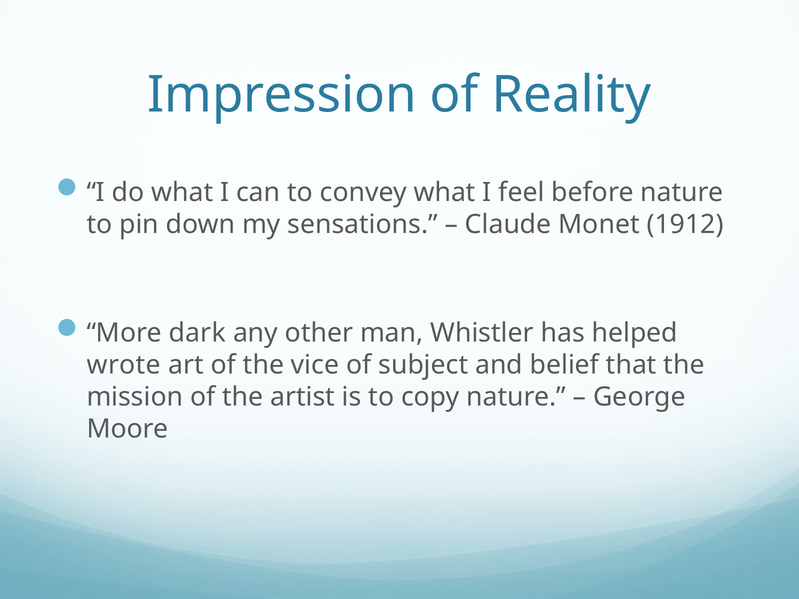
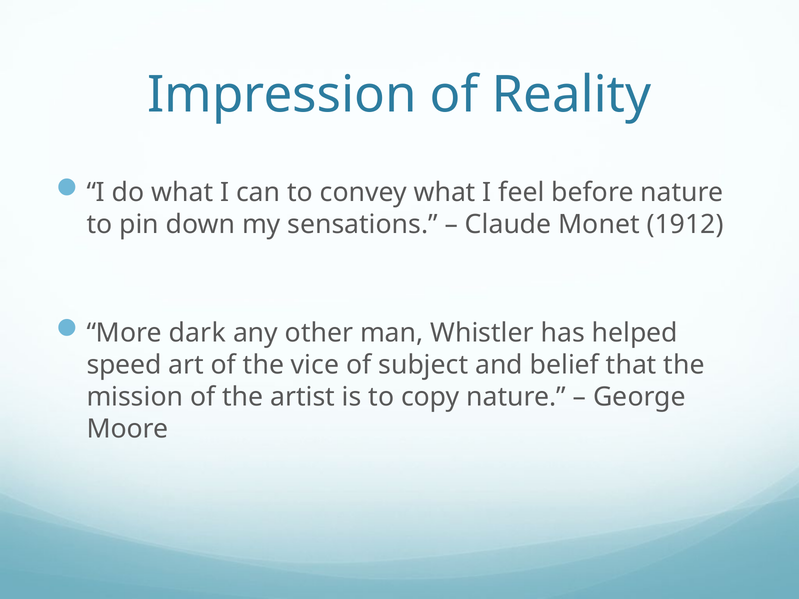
wrote: wrote -> speed
